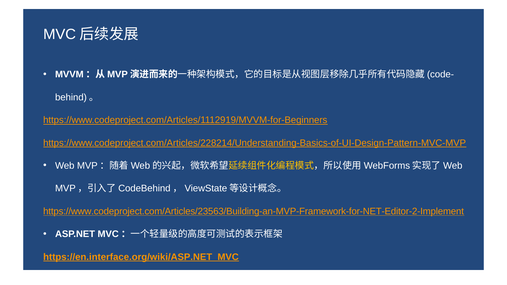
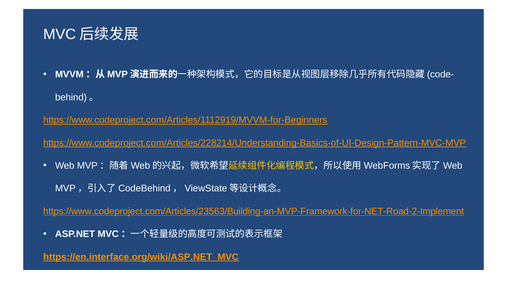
https://www.codeproject.com/Articles/23563/Building-an-MVP-Framework-for-NET-Editor-2-Implement: https://www.codeproject.com/Articles/23563/Building-an-MVP-Framework-for-NET-Editor-2-Implement -> https://www.codeproject.com/Articles/23563/Building-an-MVP-Framework-for-NET-Road-2-Implement
